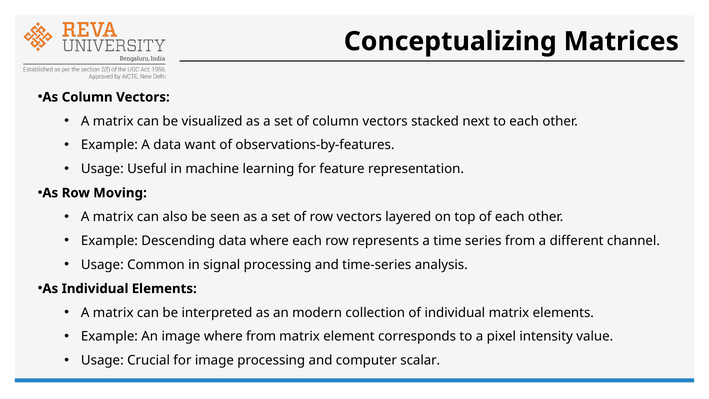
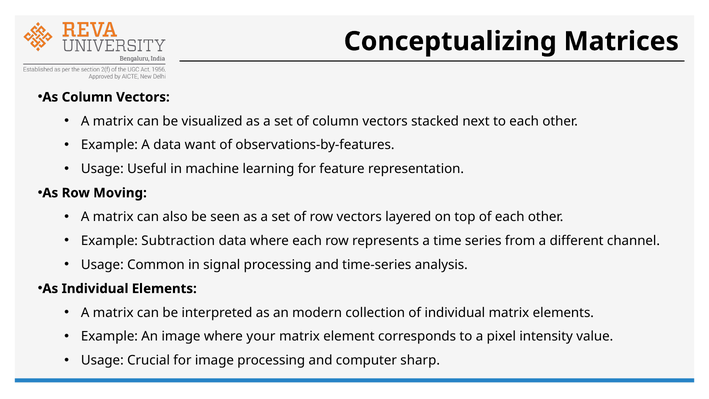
Descending: Descending -> Subtraction
where from: from -> your
scalar: scalar -> sharp
